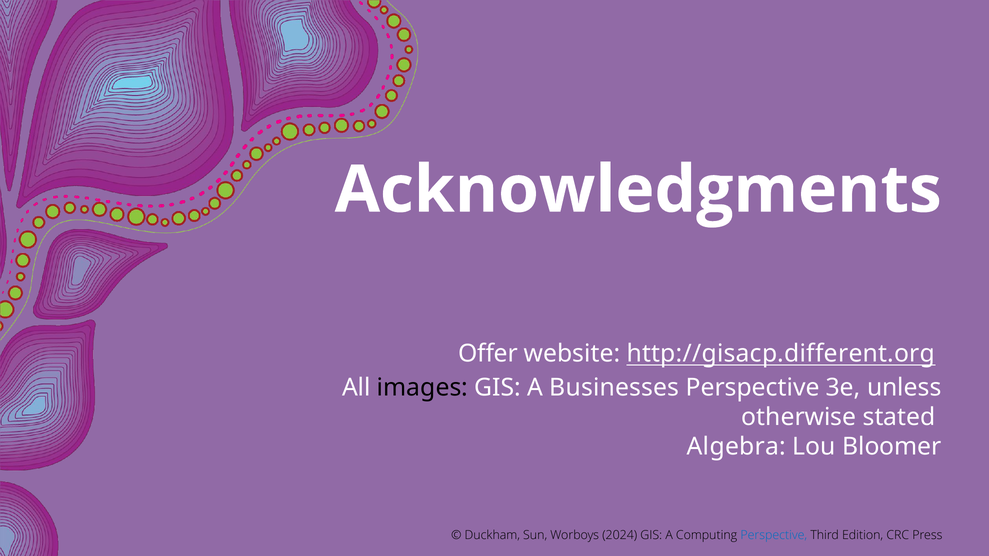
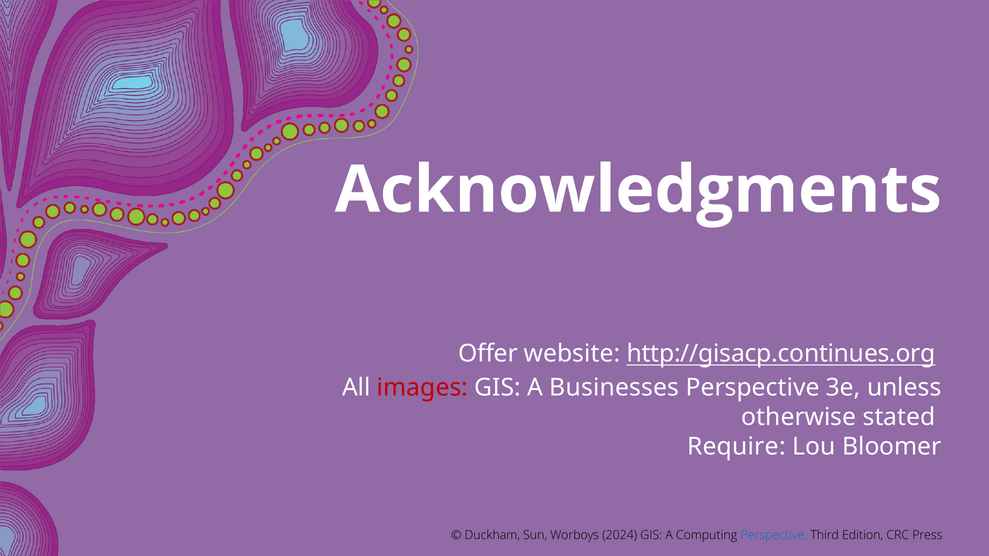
http://gisacp.different.org: http://gisacp.different.org -> http://gisacp.continues.org
images colour: black -> red
Algebra: Algebra -> Require
